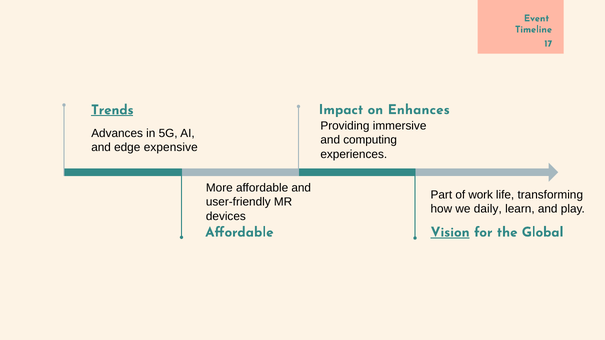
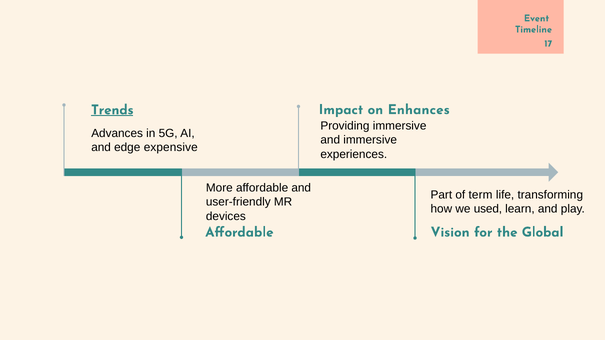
and computing: computing -> immersive
work: work -> term
daily: daily -> used
Vision underline: present -> none
